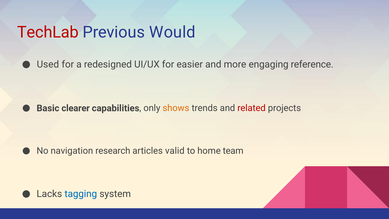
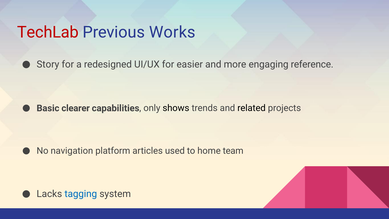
Would: Would -> Works
Used: Used -> Story
shows colour: orange -> black
related colour: red -> black
research: research -> platform
valid: valid -> used
